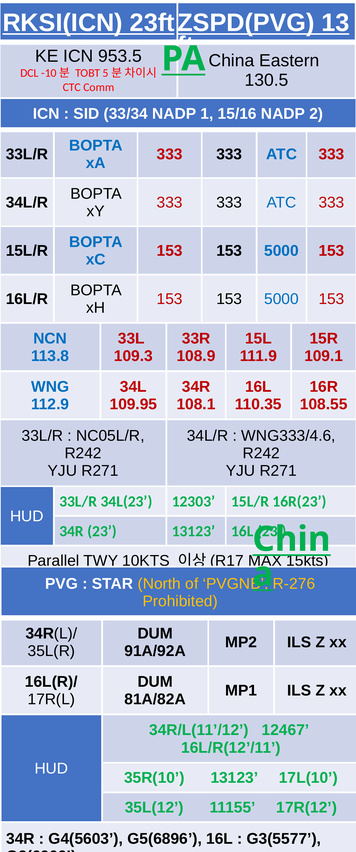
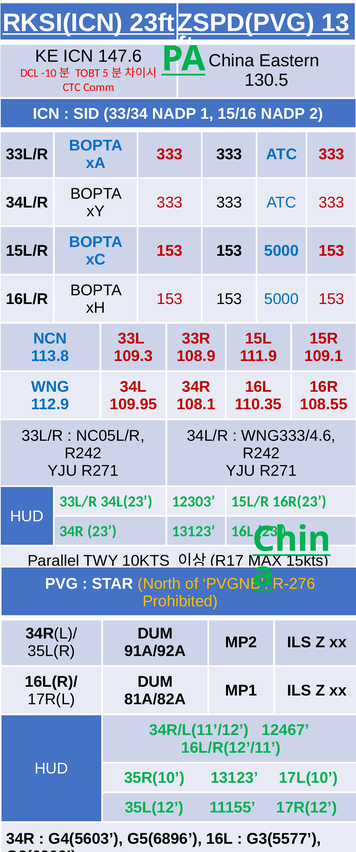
953.5: 953.5 -> 147.6
